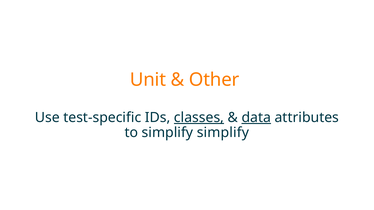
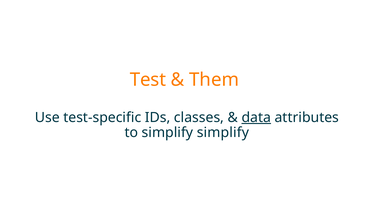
Unit: Unit -> Test
Other: Other -> Them
classes underline: present -> none
